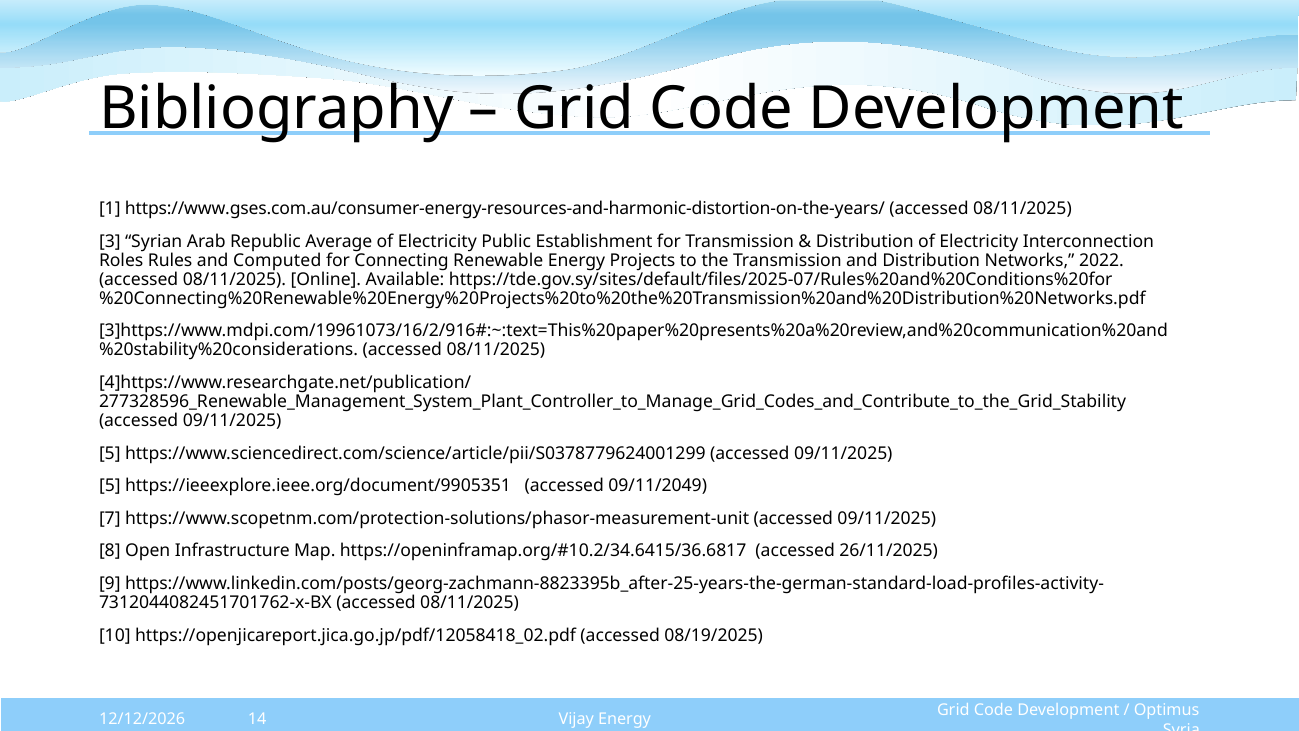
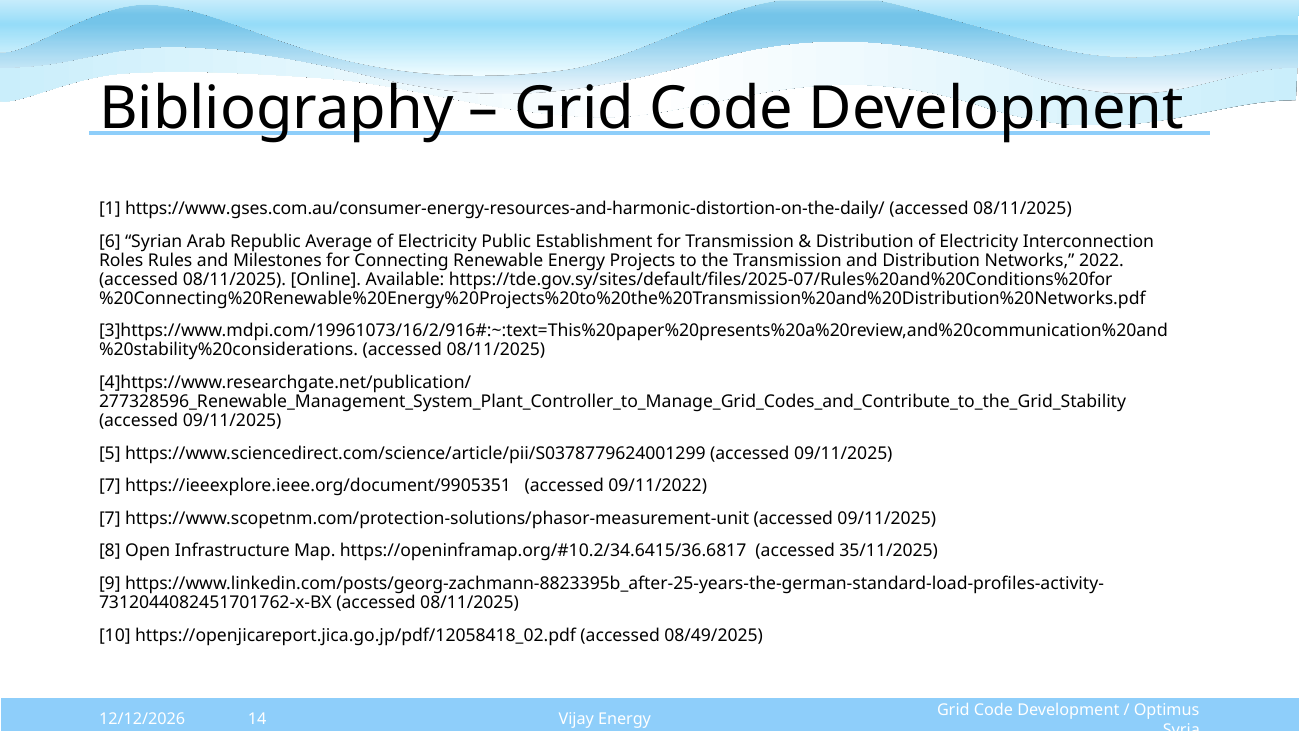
https://www.gses.com.au/consumer-energy-resources-and-harmonic-distortion-on-the-years/: https://www.gses.com.au/consumer-energy-resources-and-harmonic-distortion-on-the-years/ -> https://www.gses.com.au/consumer-energy-resources-and-harmonic-distortion-on-the-daily/
3: 3 -> 6
Computed: Computed -> Milestones
5 at (110, 486): 5 -> 7
09/11/2049: 09/11/2049 -> 09/11/2022
26/11/2025: 26/11/2025 -> 35/11/2025
08/19/2025: 08/19/2025 -> 08/49/2025
